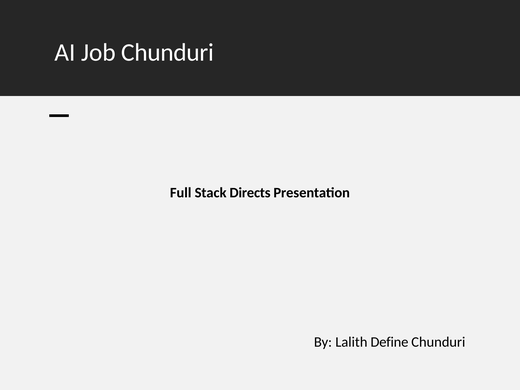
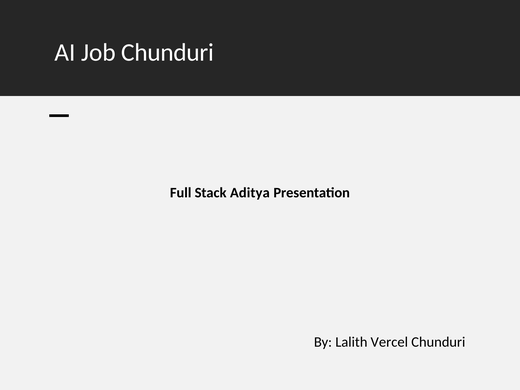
Directs: Directs -> Aditya
Define: Define -> Vercel
